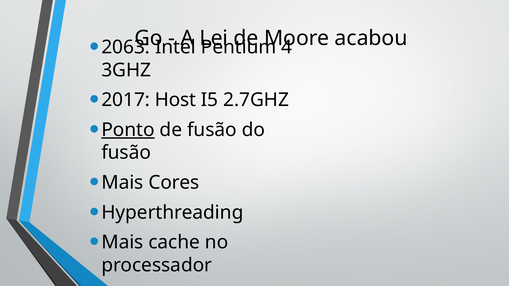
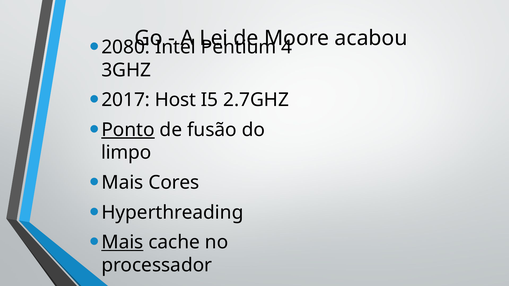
2063: 2063 -> 2080
fusão at (126, 153): fusão -> limpo
Mais at (122, 243) underline: none -> present
